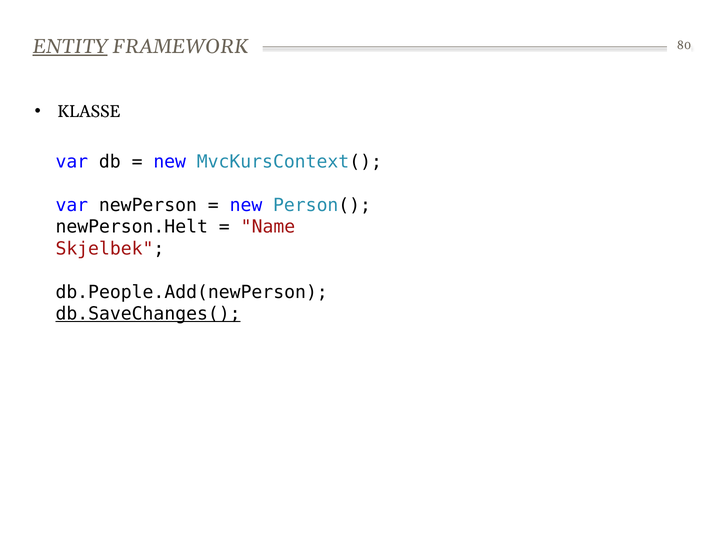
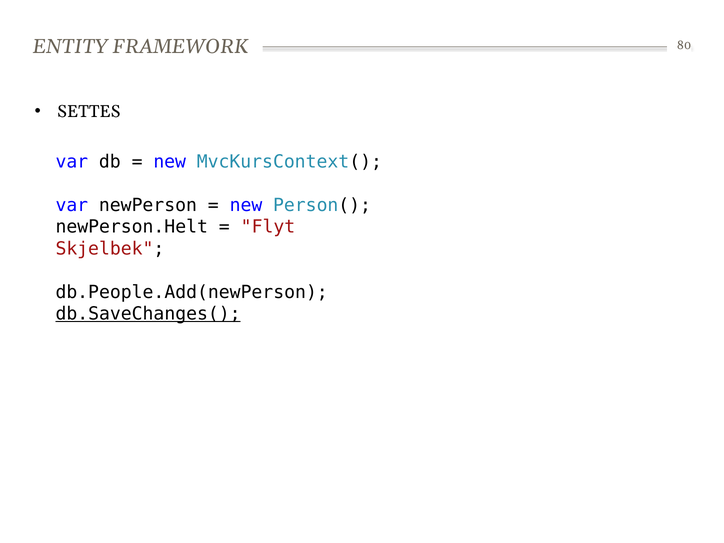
ENTITY underline: present -> none
KLASSE: KLASSE -> SETTES
Name: Name -> Flyt
